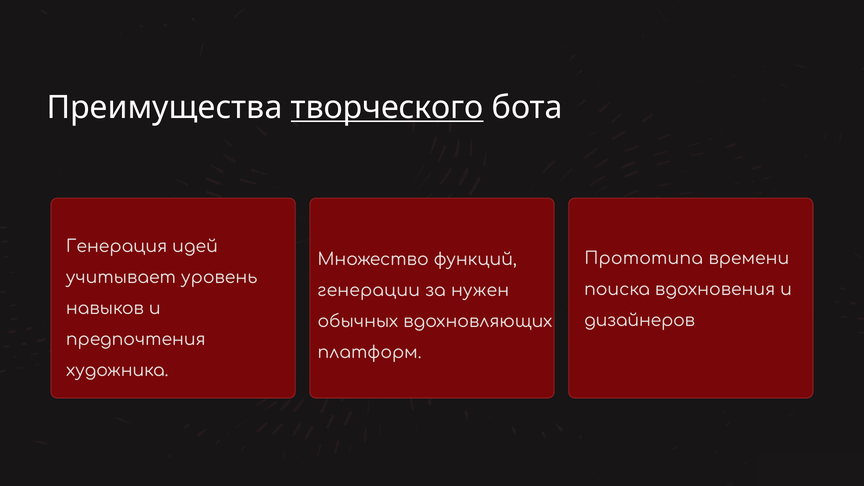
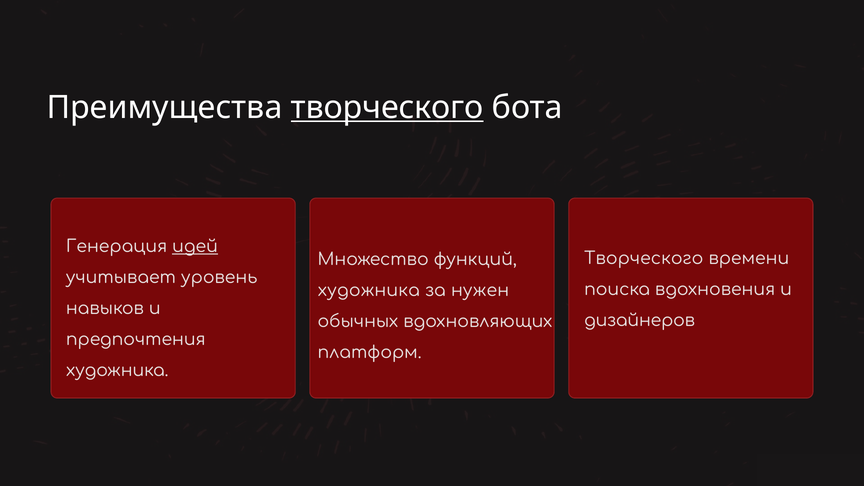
идей underline: none -> present
Прототипа at (644, 259): Прототипа -> Творческого
генерации at (369, 290): генерации -> художника
